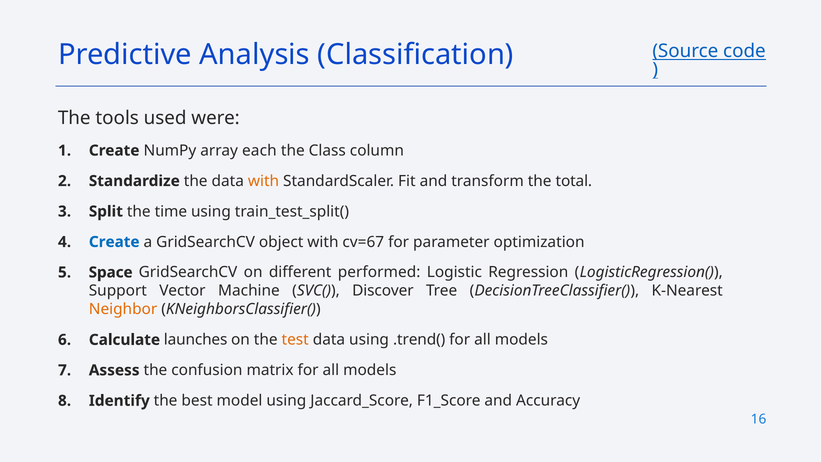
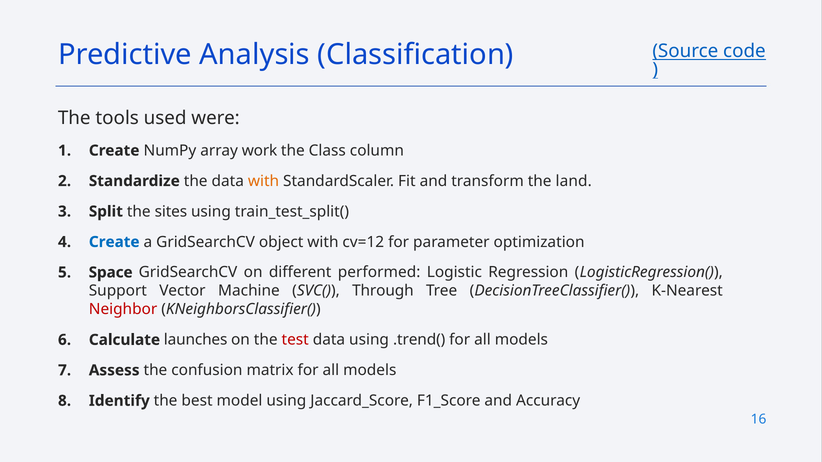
each: each -> work
total: total -> land
time: time -> sites
cv=67: cv=67 -> cv=12
Discover: Discover -> Through
Neighbor colour: orange -> red
test colour: orange -> red
